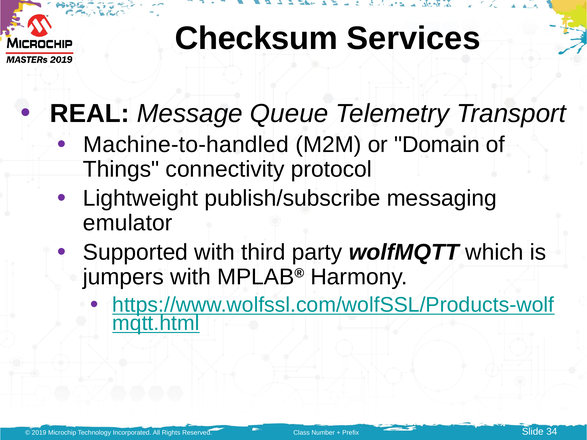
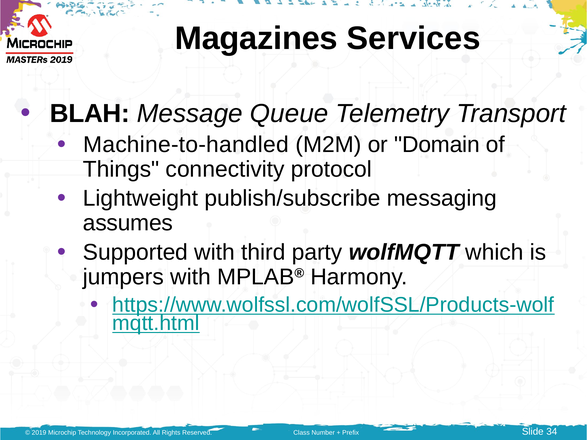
Checksum: Checksum -> Magazines
REAL: REAL -> BLAH
emulator: emulator -> assumes
